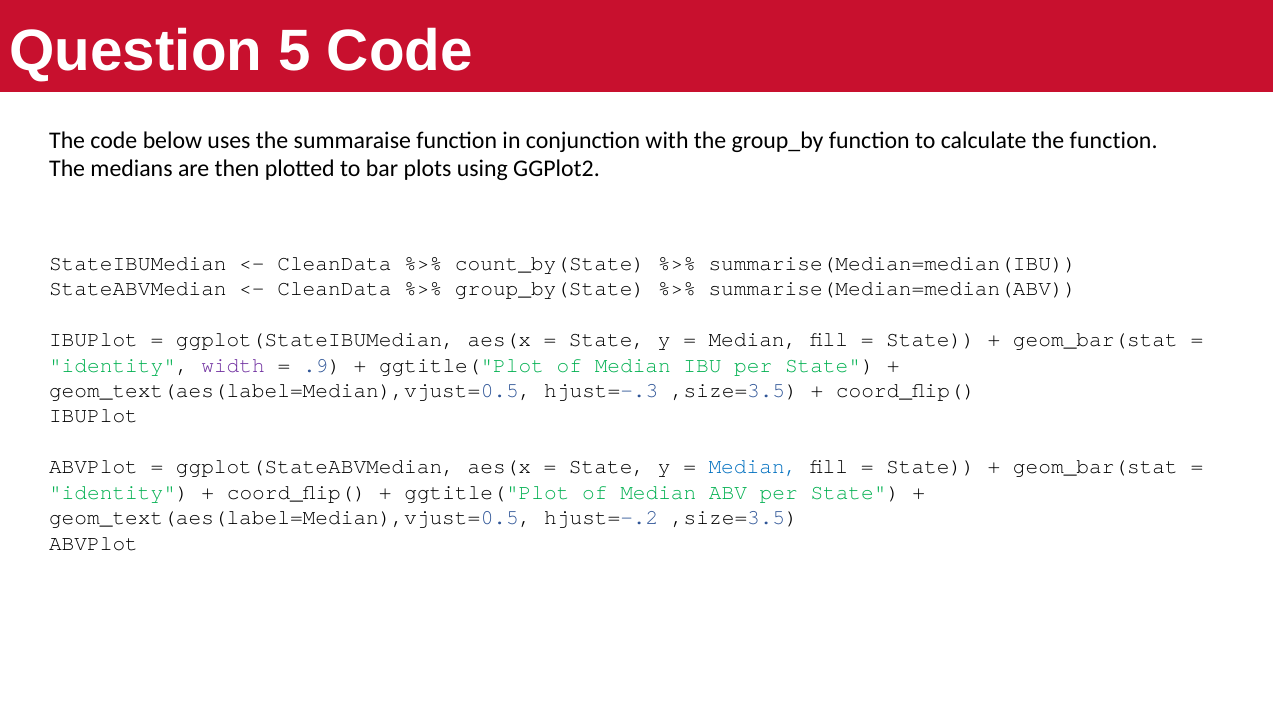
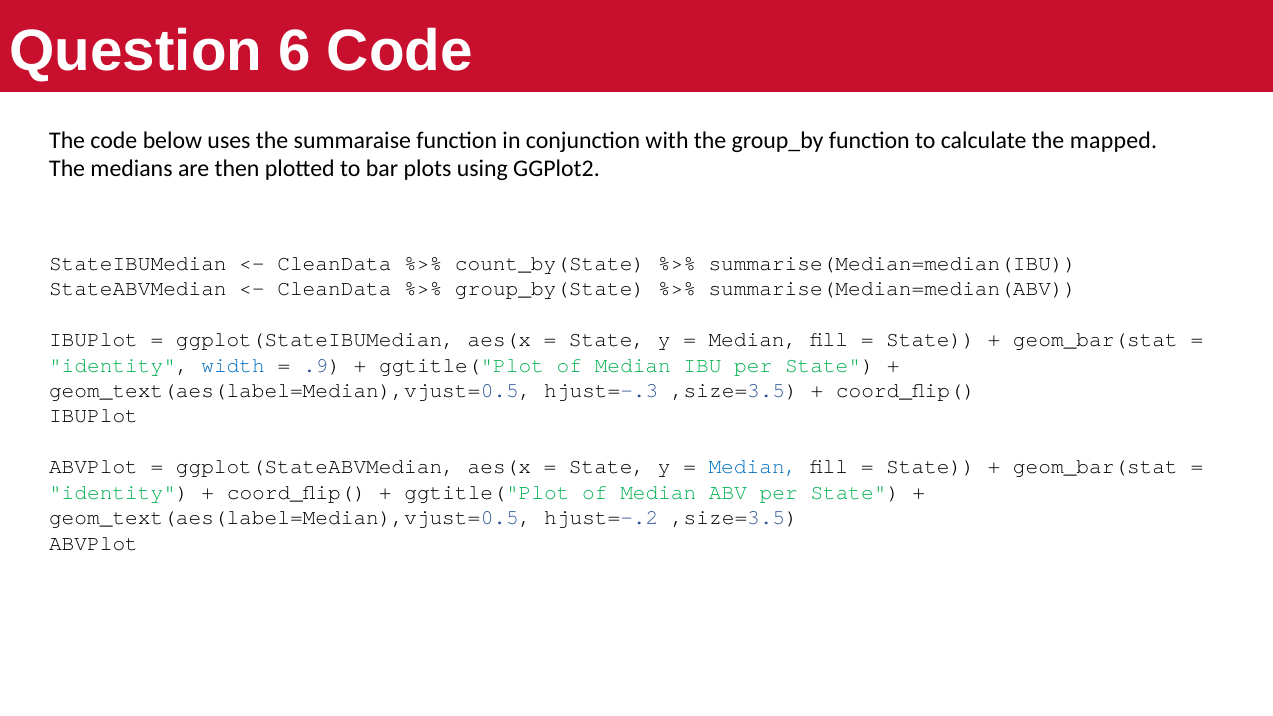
5: 5 -> 6
the function: function -> mapped
width colour: purple -> blue
